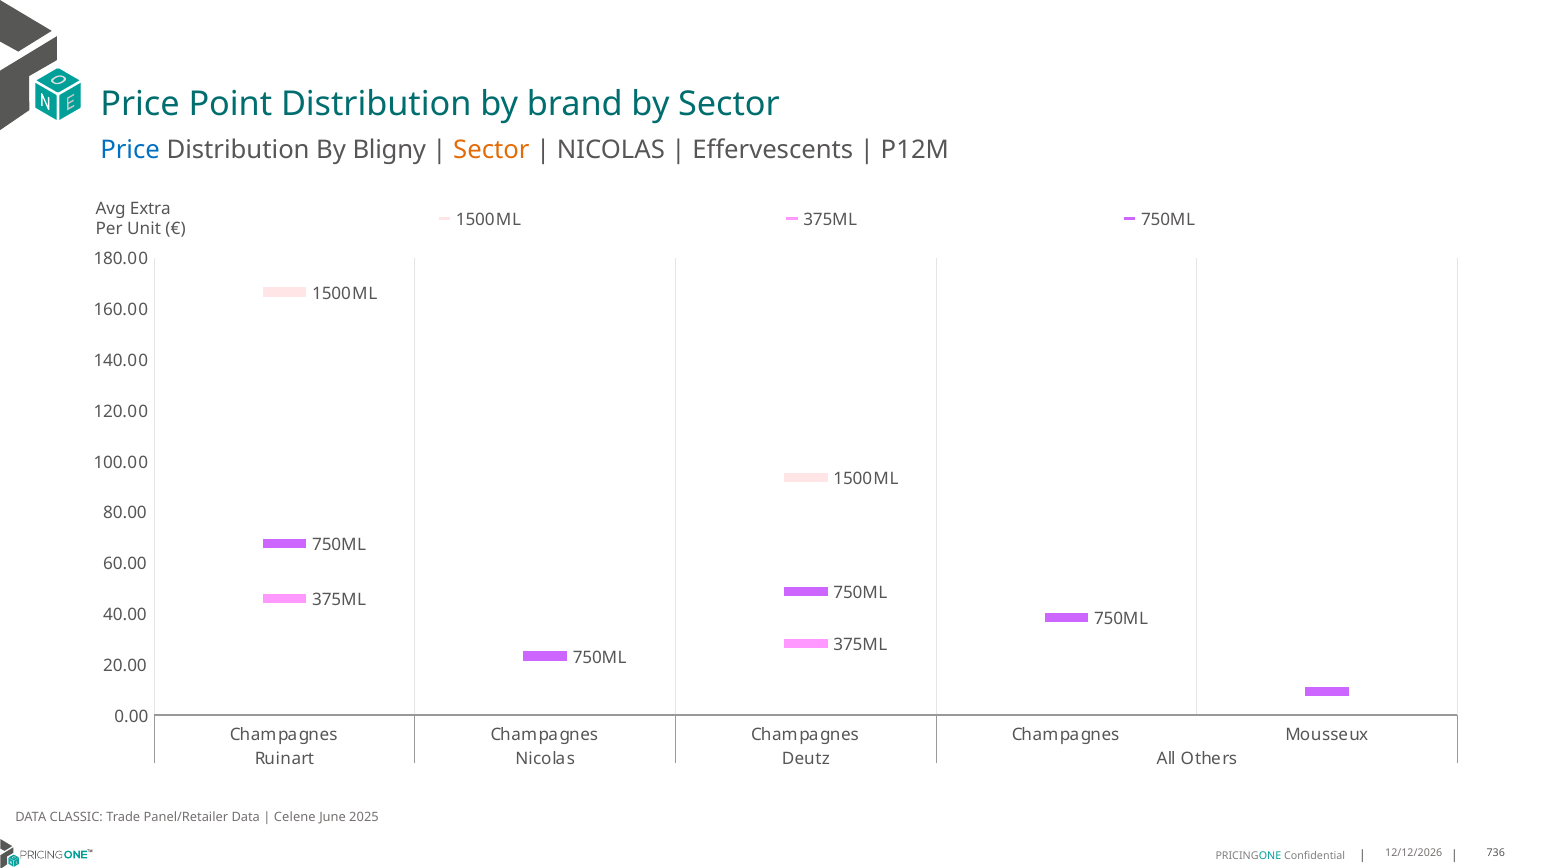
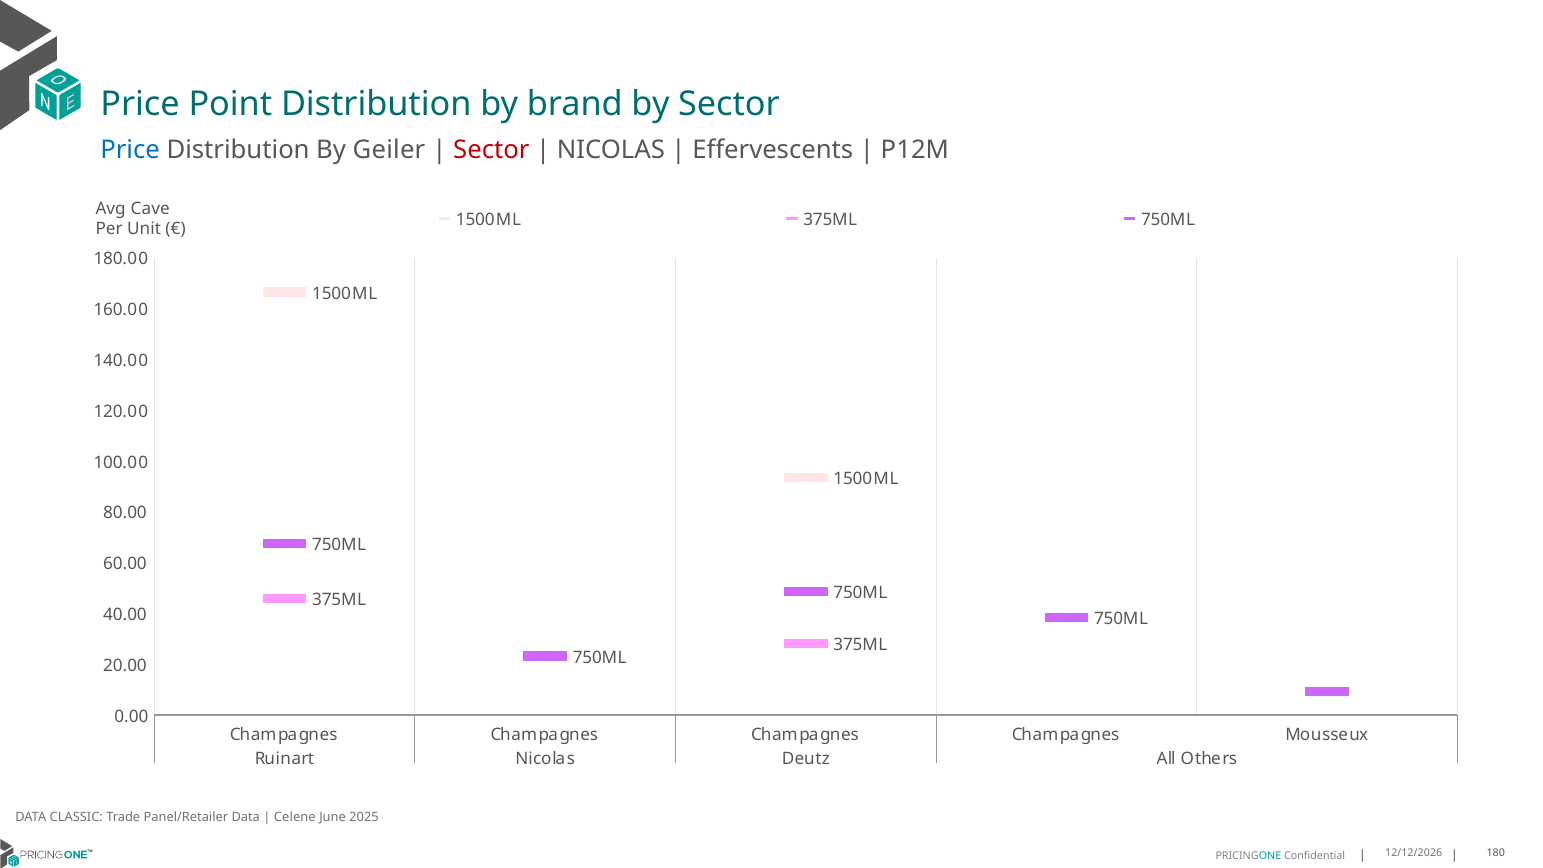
Bligny: Bligny -> Geiler
Sector at (491, 150) colour: orange -> red
Extra: Extra -> Cave
736: 736 -> 180
